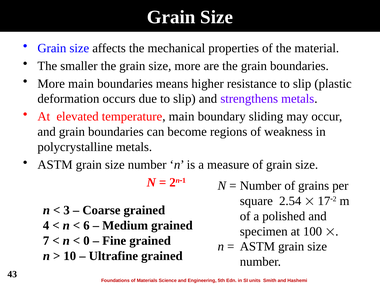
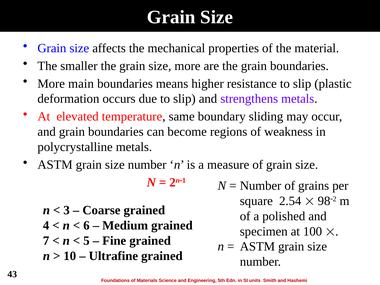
temperature main: main -> same
17: 17 -> 98
0: 0 -> 5
